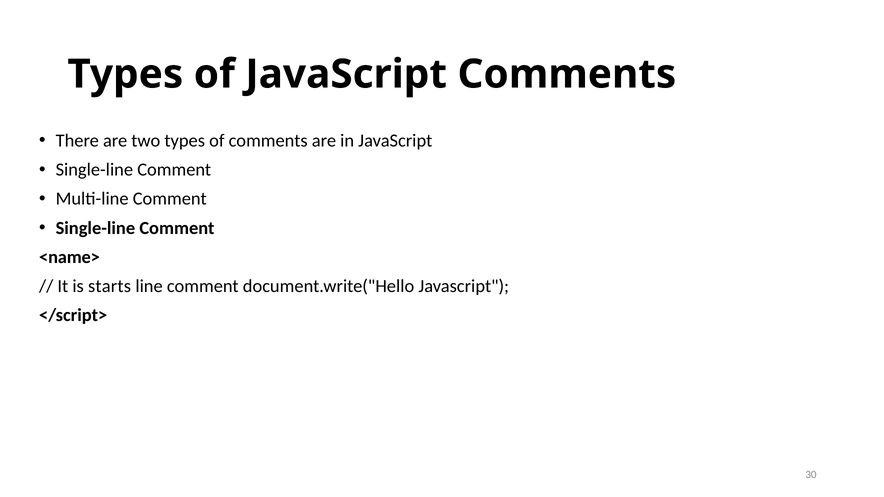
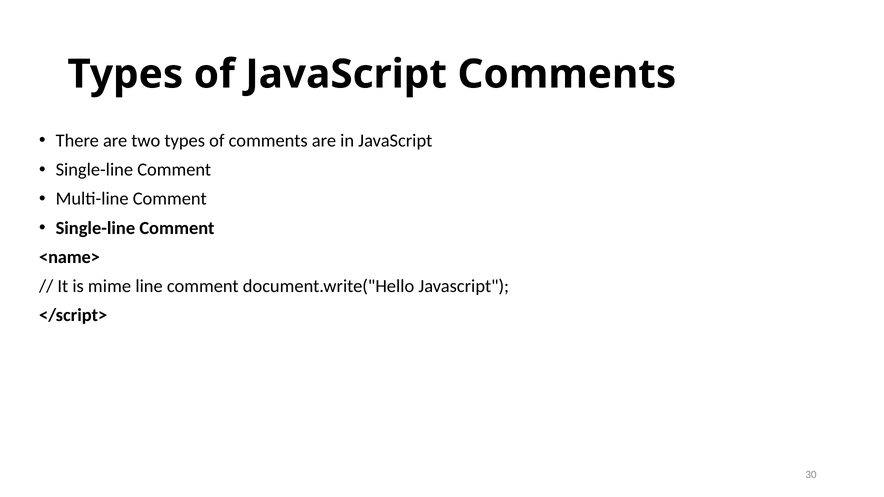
starts: starts -> mime
